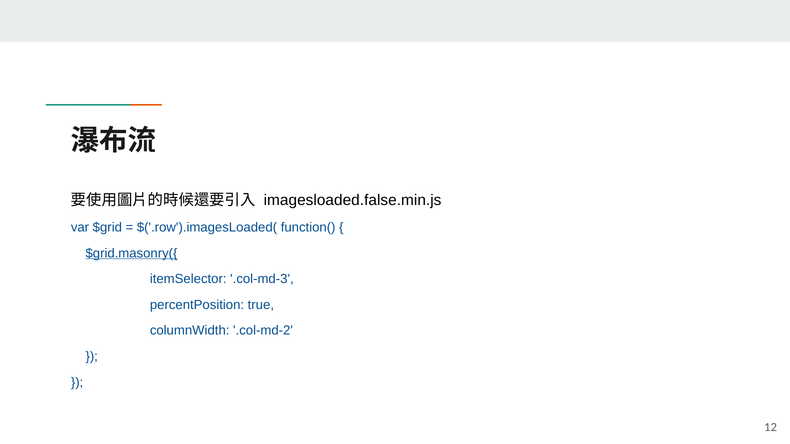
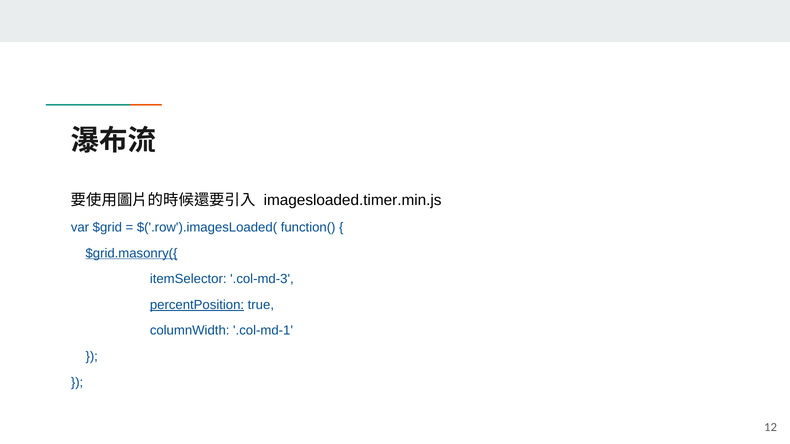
imagesloaded.false.min.js: imagesloaded.false.min.js -> imagesloaded.timer.min.js
percentPosition underline: none -> present
.col-md-2: .col-md-2 -> .col-md-1
